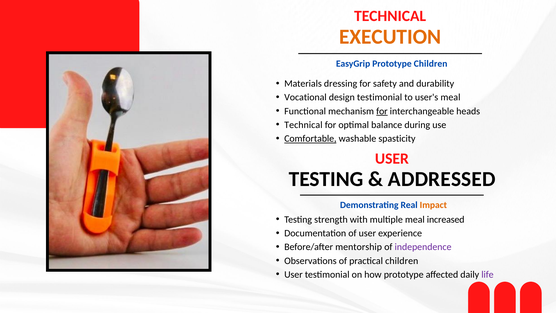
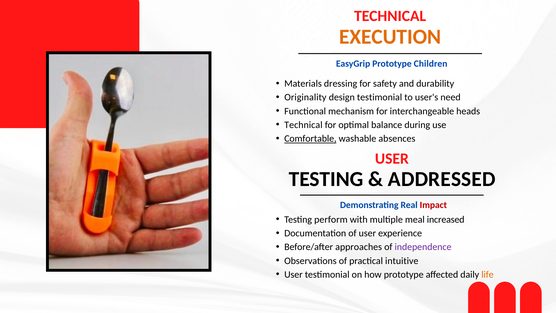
Vocational: Vocational -> Originality
user's meal: meal -> need
for at (382, 111) underline: present -> none
spasticity: spasticity -> absences
Impact colour: orange -> red
strength: strength -> perform
mentorship: mentorship -> approaches
practical children: children -> intuitive
life colour: purple -> orange
